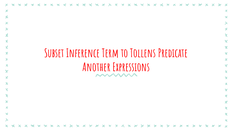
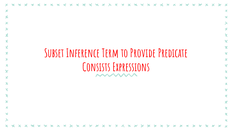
Tollens: Tollens -> Provide
Another: Another -> Consists
